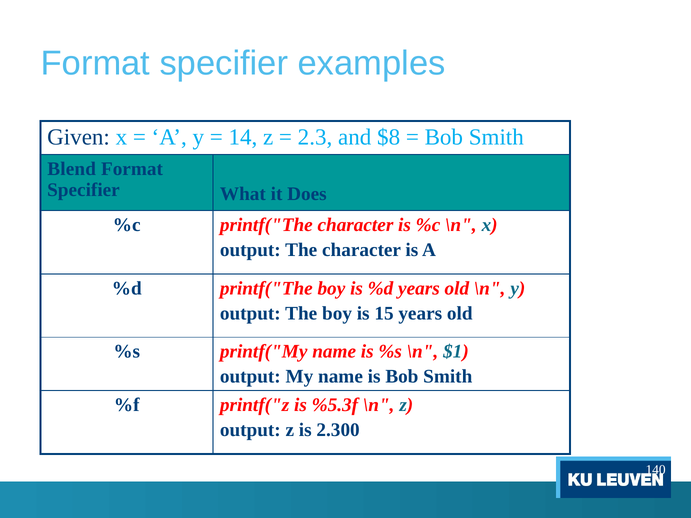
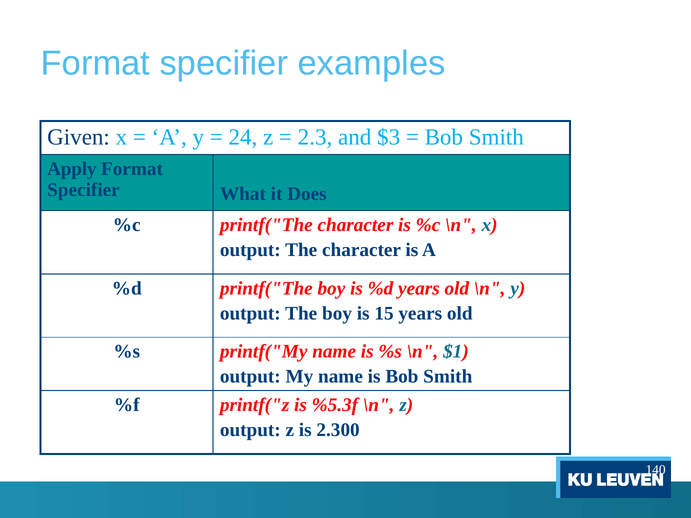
14: 14 -> 24
$8: $8 -> $3
Blend: Blend -> Apply
